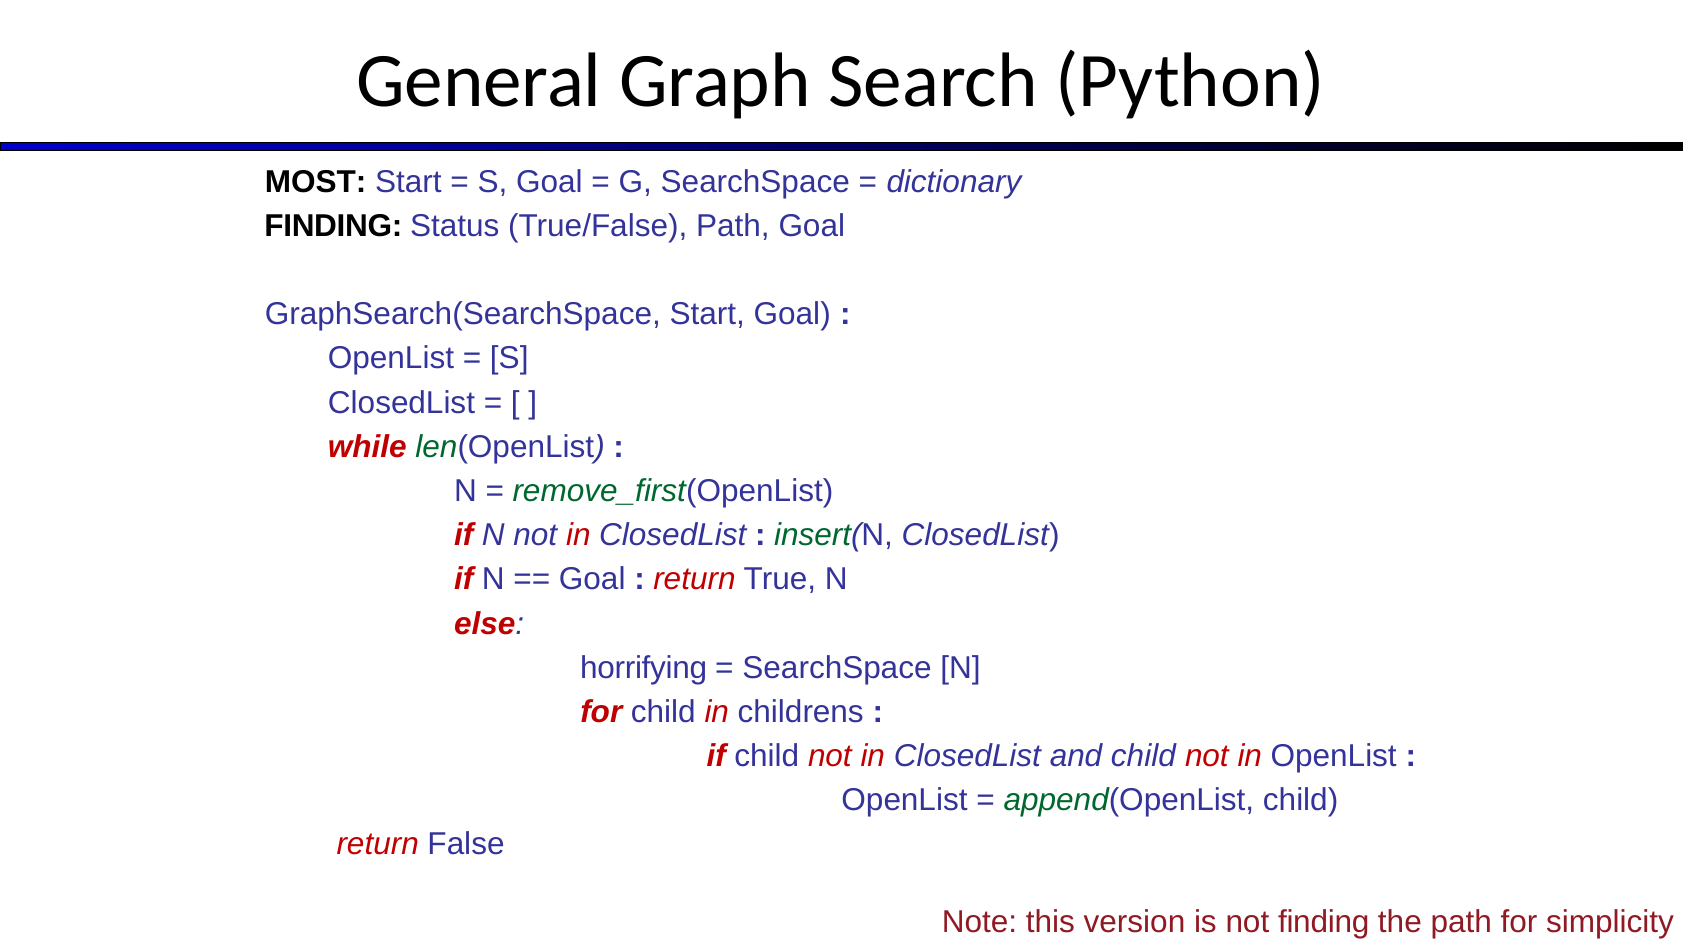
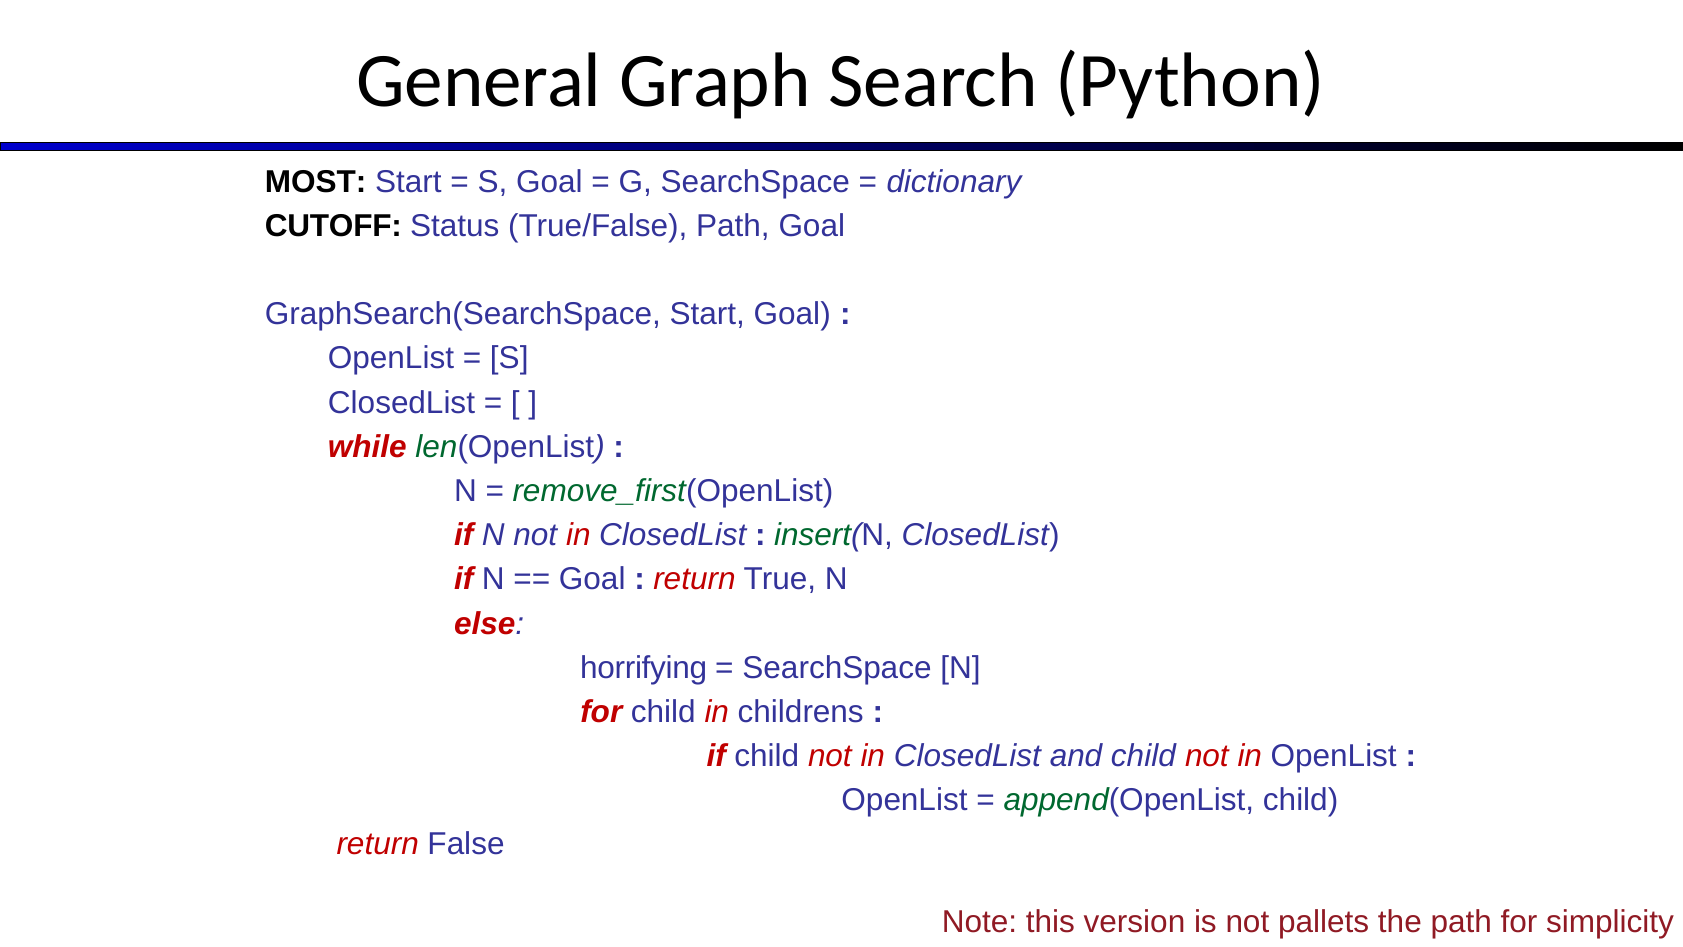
FINDING at (333, 226): FINDING -> CUTOFF
not finding: finding -> pallets
